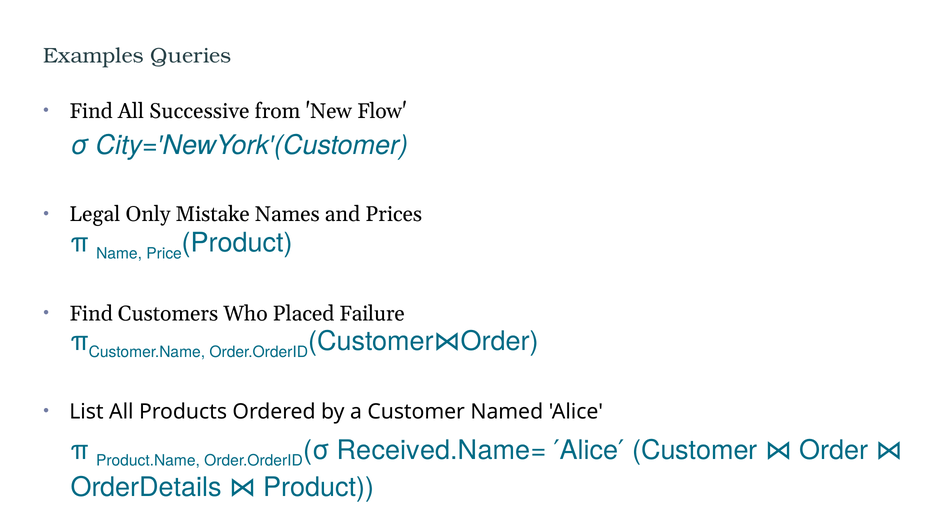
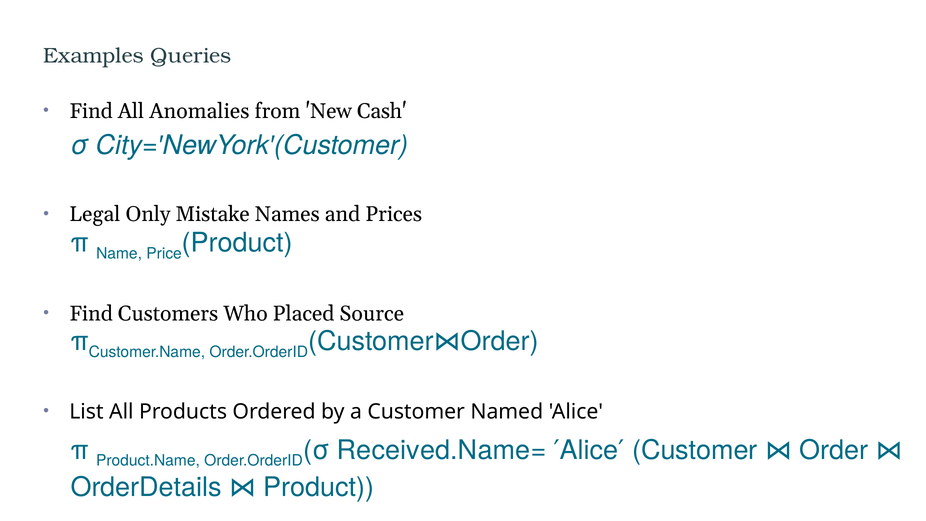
Successive: Successive -> Anomalies
Flow: Flow -> Cash
Failure: Failure -> Source
